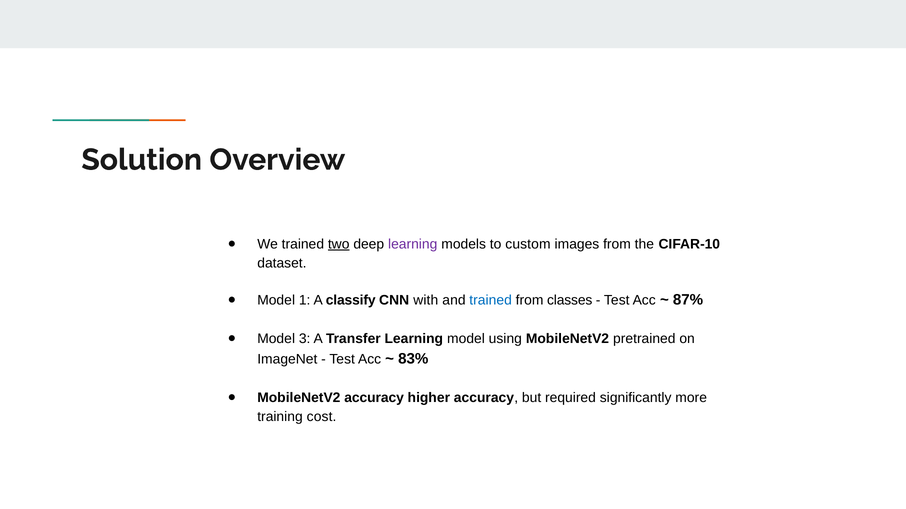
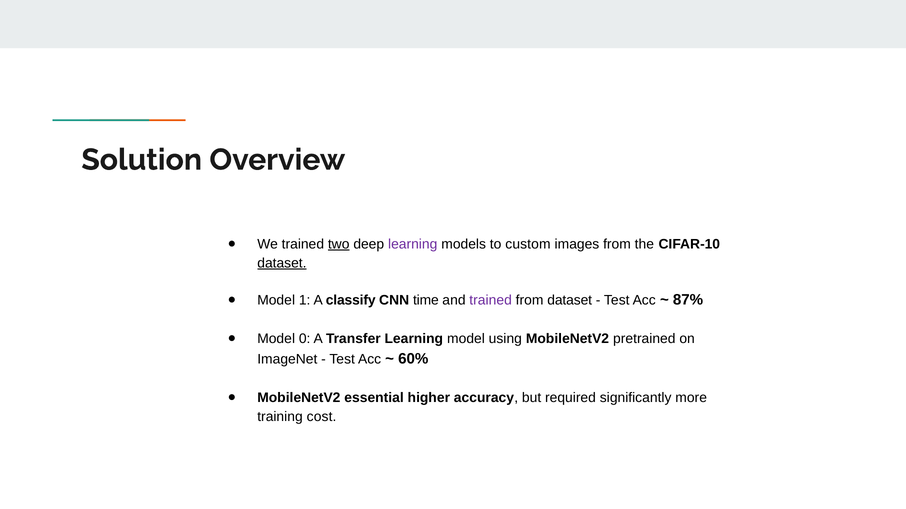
dataset at (282, 263) underline: none -> present
with: with -> time
trained at (491, 301) colour: blue -> purple
from classes: classes -> dataset
3: 3 -> 0
83%: 83% -> 60%
MobileNetV2 accuracy: accuracy -> essential
